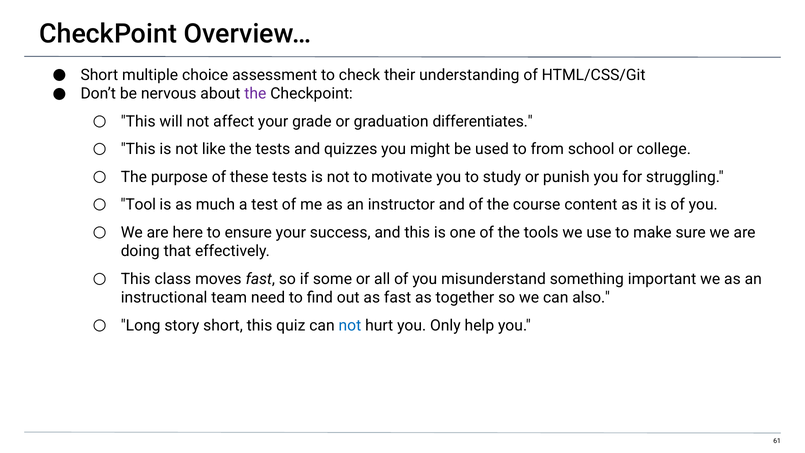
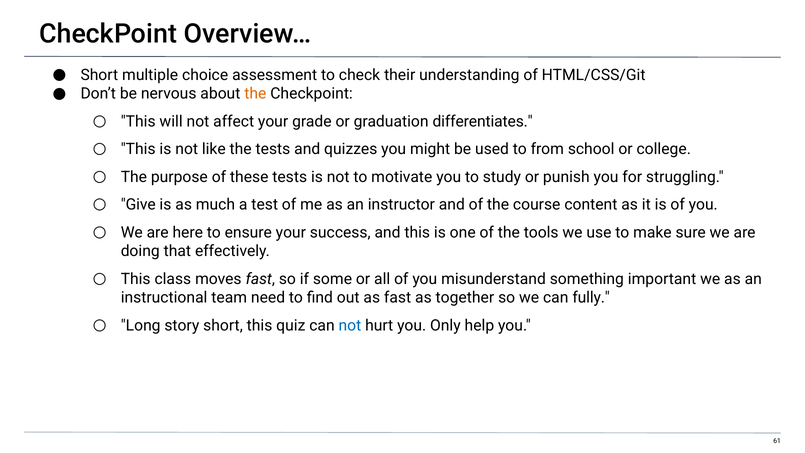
the at (255, 94) colour: purple -> orange
Tool: Tool -> Give
also: also -> fully
